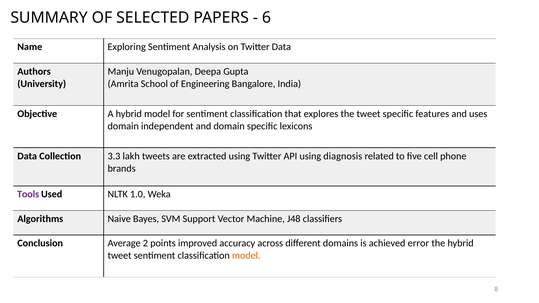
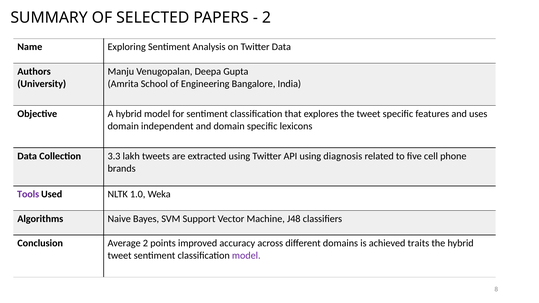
6 at (266, 18): 6 -> 2
error: error -> traits
model at (246, 256) colour: orange -> purple
